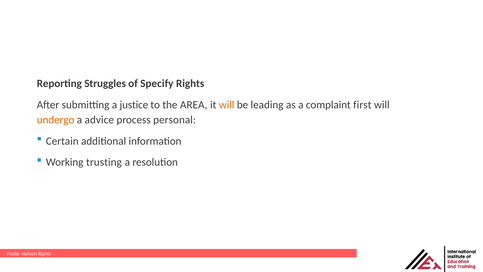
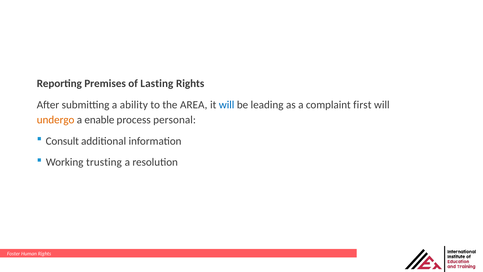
Struggles: Struggles -> Premises
Specify: Specify -> Lasting
justice: justice -> ability
will at (227, 105) colour: orange -> blue
advice: advice -> enable
Certain: Certain -> Consult
